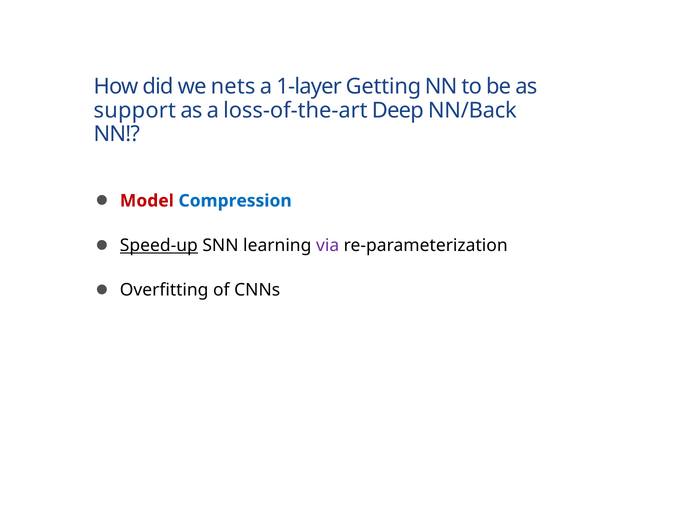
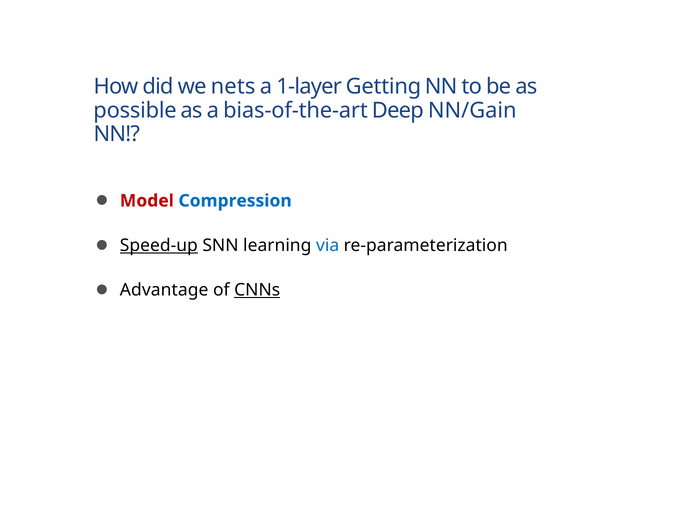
support: support -> possible
loss-of-the-art: loss-of-the-art -> bias-of-the-art
NN/Back: NN/Back -> NN/Gain
via colour: purple -> blue
Overfitting: Overfitting -> Advantage
CNNs underline: none -> present
